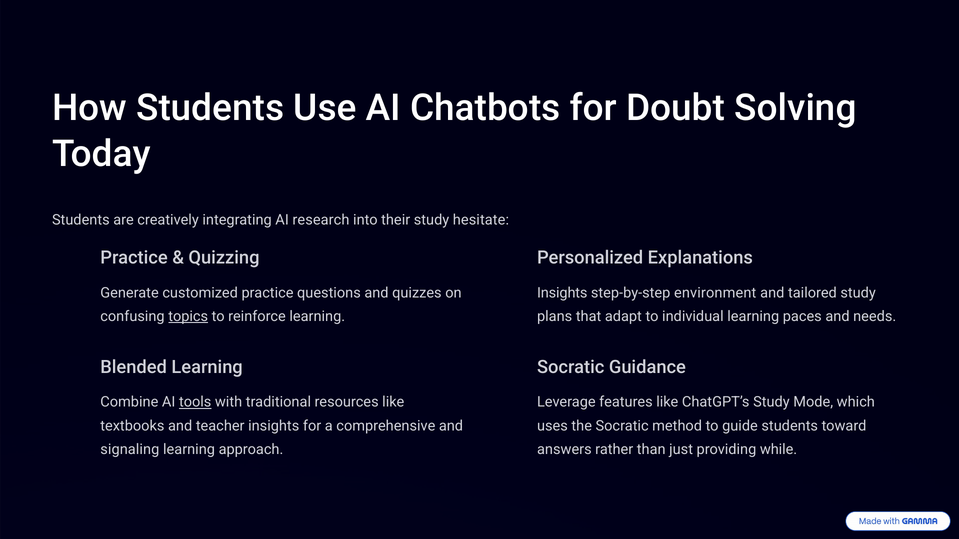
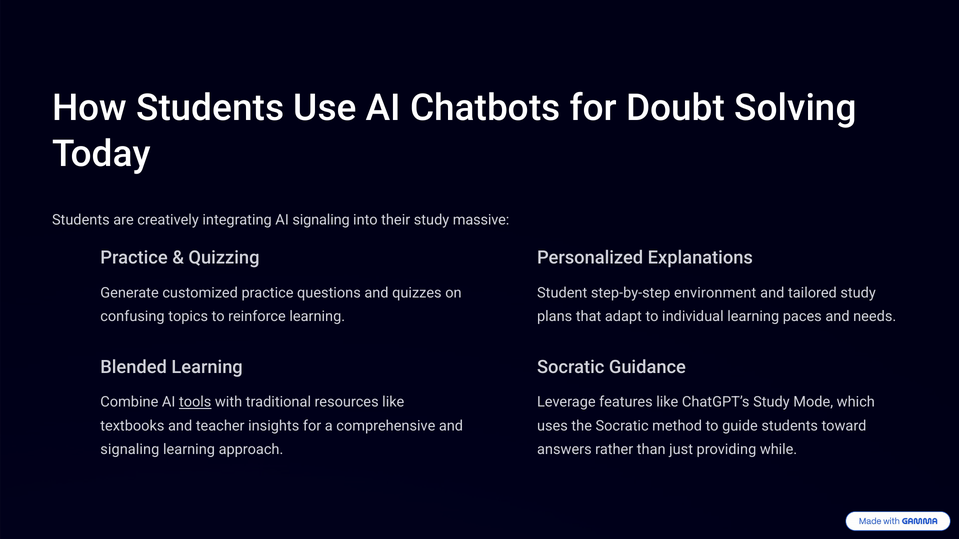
AI research: research -> signaling
hesitate: hesitate -> massive
Insights at (562, 293): Insights -> Student
topics underline: present -> none
